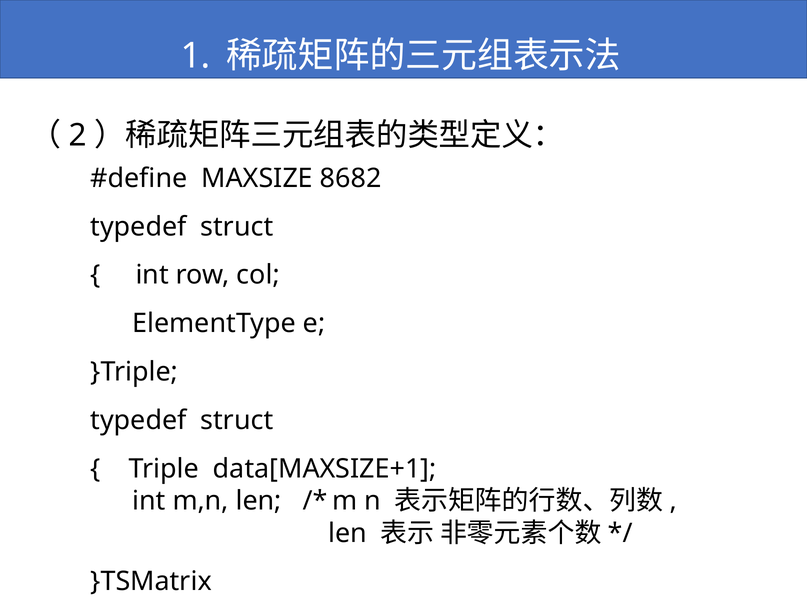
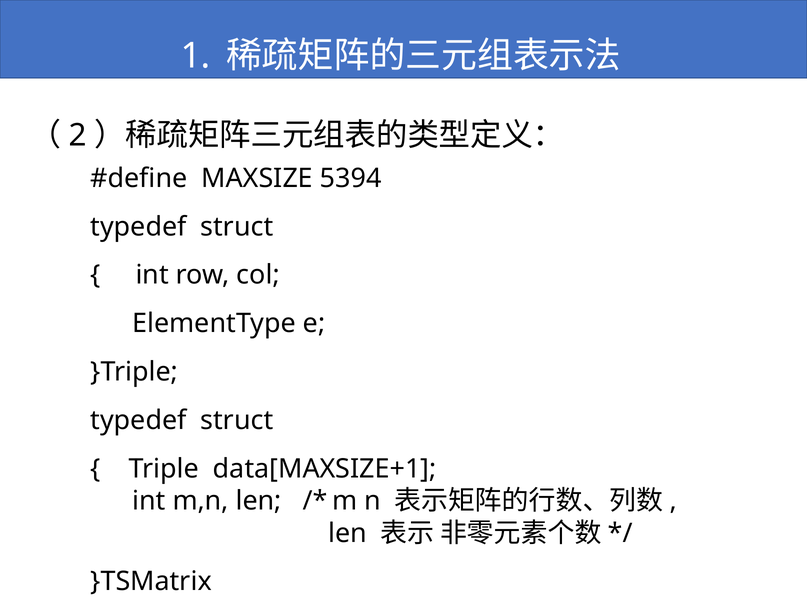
8682: 8682 -> 5394
